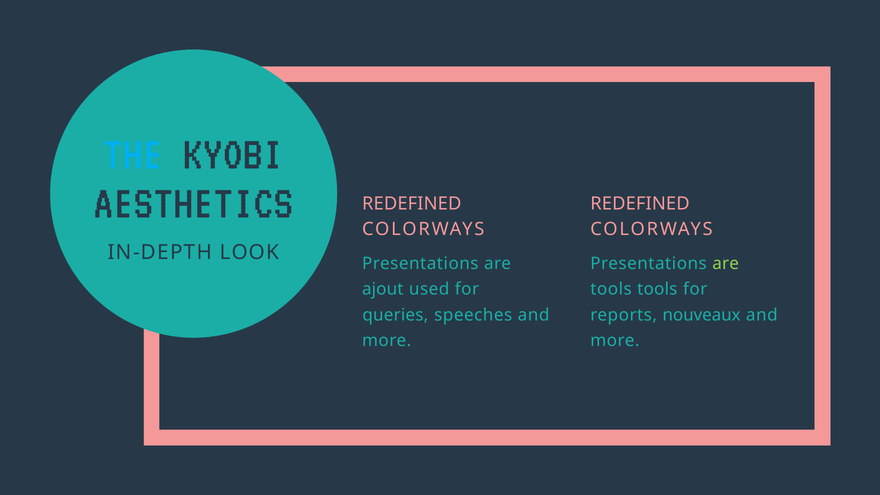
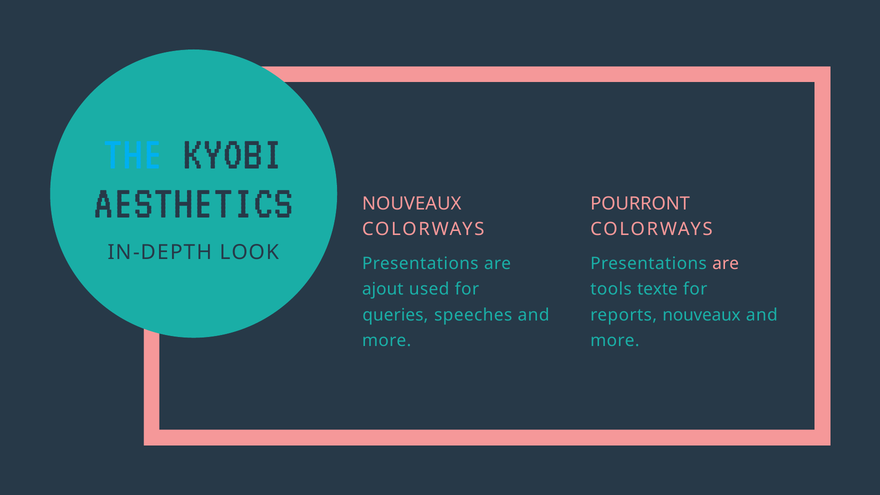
REDEFINED at (412, 204): REDEFINED -> NOUVEAUX
REDEFINED at (640, 204): REDEFINED -> POURRONT
are at (726, 264) colour: light green -> pink
tools tools: tools -> texte
